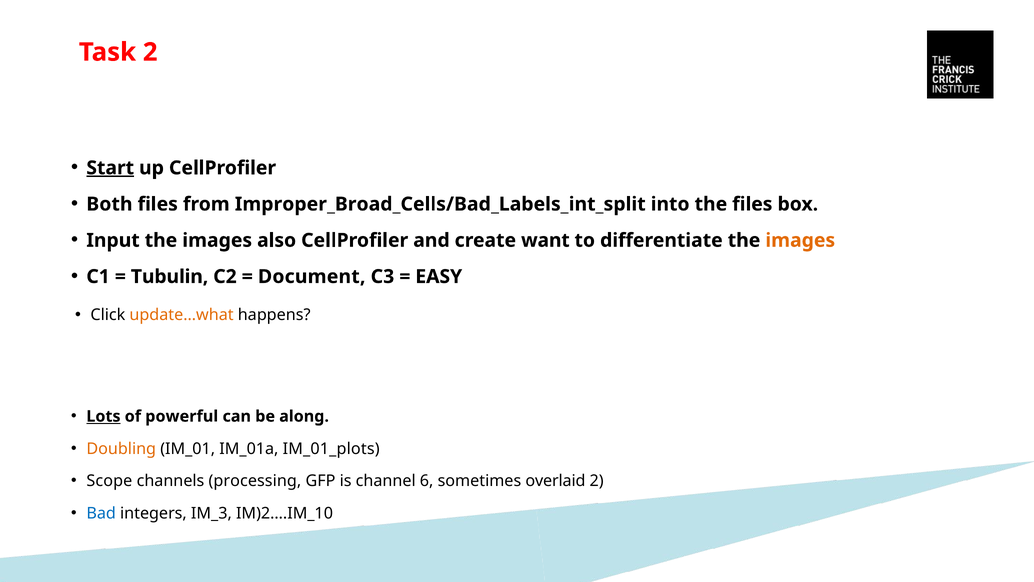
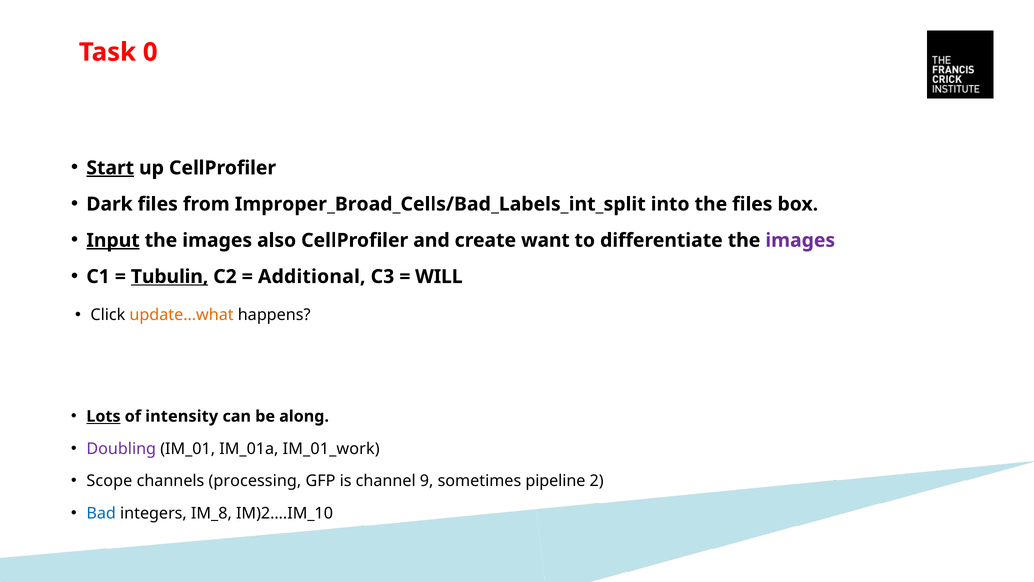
Task 2: 2 -> 0
Both: Both -> Dark
Input underline: none -> present
images at (800, 240) colour: orange -> purple
Tubulin underline: none -> present
Document: Document -> Additional
EASY: EASY -> WILL
powerful: powerful -> intensity
Doubling colour: orange -> purple
IM_01_plots: IM_01_plots -> IM_01_work
6: 6 -> 9
overlaid: overlaid -> pipeline
IM_3: IM_3 -> IM_8
